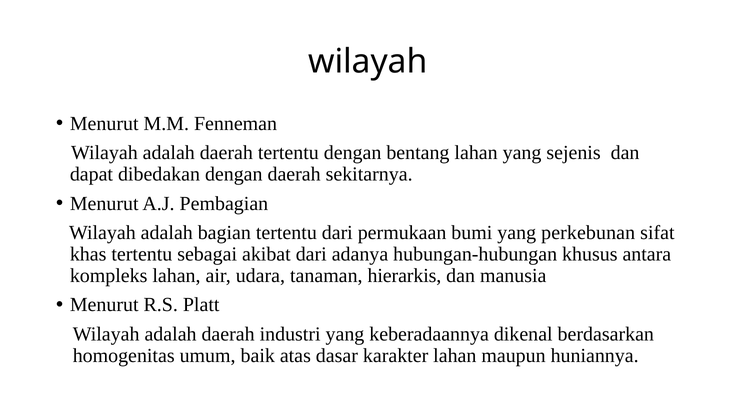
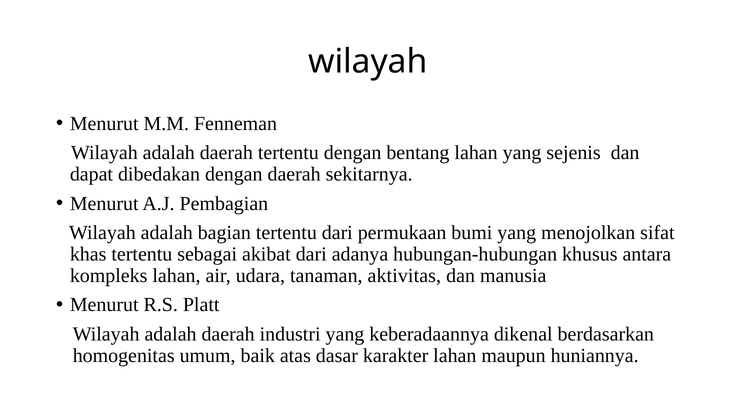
perkebunan: perkebunan -> menojolkan
hierarkis: hierarkis -> aktivitas
